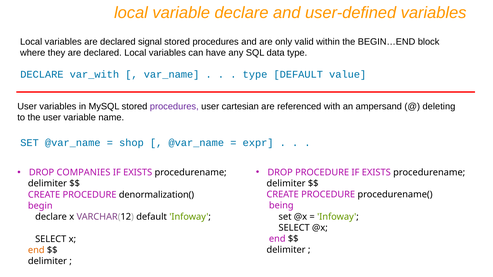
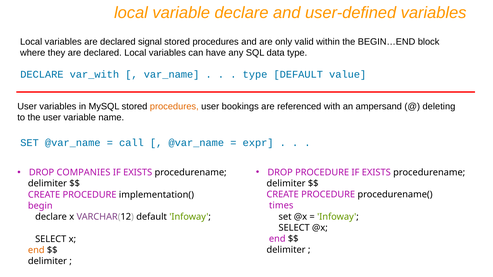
procedures at (174, 107) colour: purple -> orange
cartesian: cartesian -> bookings
shop: shop -> call
denormalization(: denormalization( -> implementation(
being: being -> times
